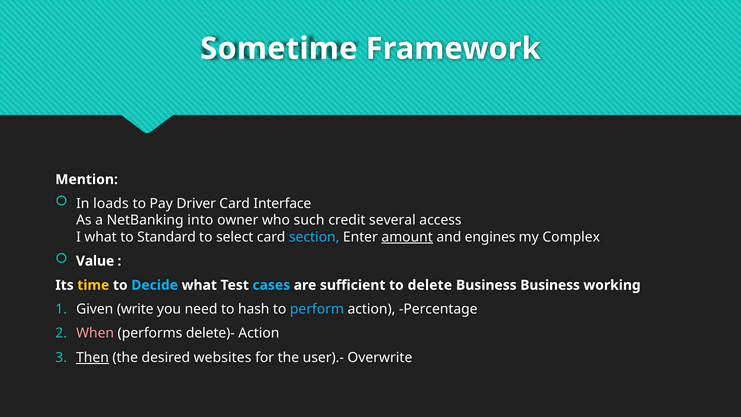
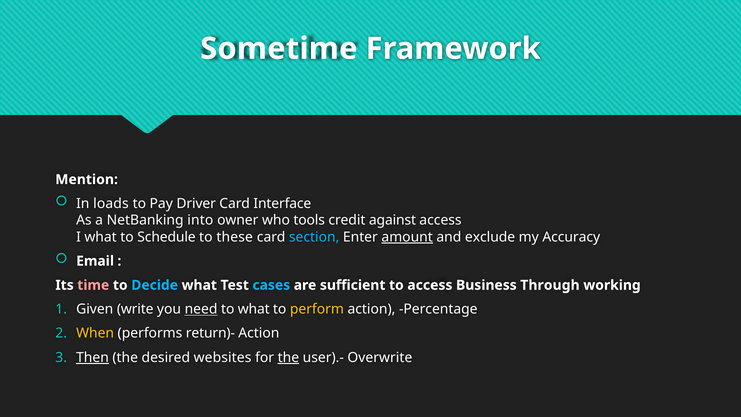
such: such -> tools
several: several -> against
Standard: Standard -> Schedule
select: select -> these
engines: engines -> exclude
Complex: Complex -> Accuracy
Value: Value -> Email
time colour: yellow -> pink
to delete: delete -> access
Business Business: Business -> Through
need underline: none -> present
to hash: hash -> what
perform colour: light blue -> yellow
When colour: pink -> yellow
delete)-: delete)- -> return)-
the at (288, 357) underline: none -> present
